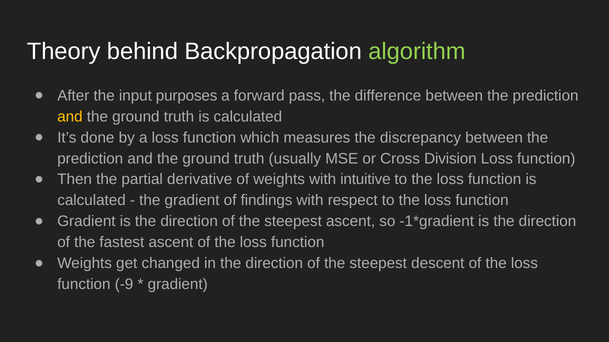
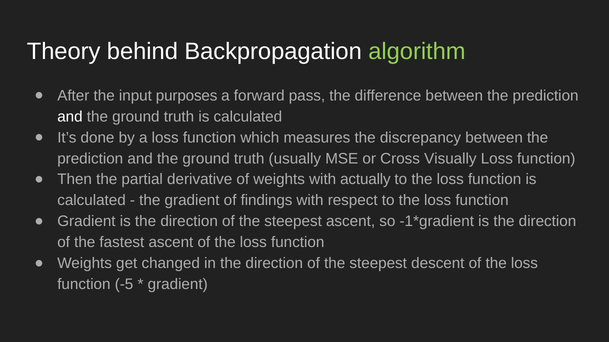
and at (70, 117) colour: yellow -> white
Division: Division -> Visually
intuitive: intuitive -> actually
-9: -9 -> -5
